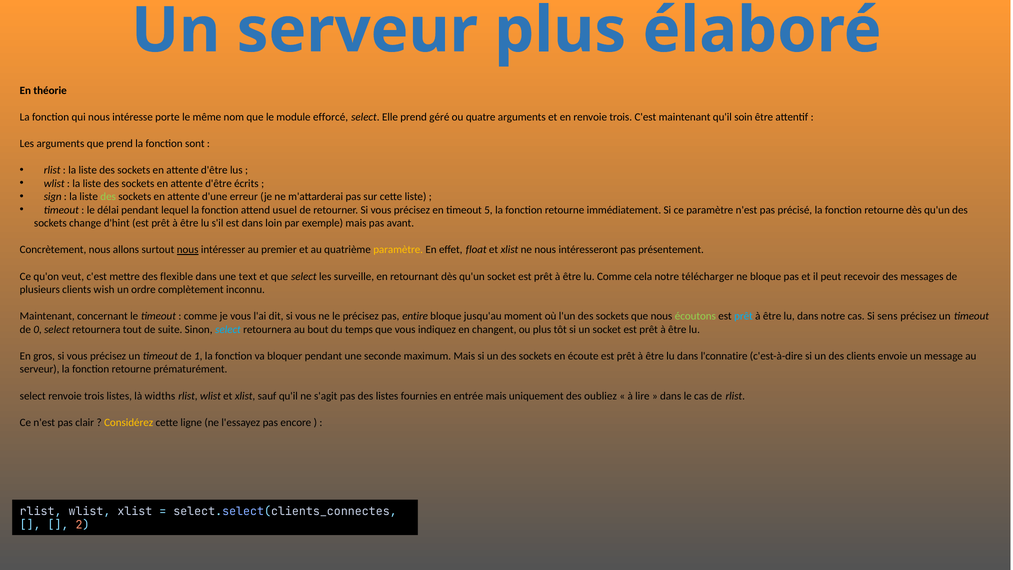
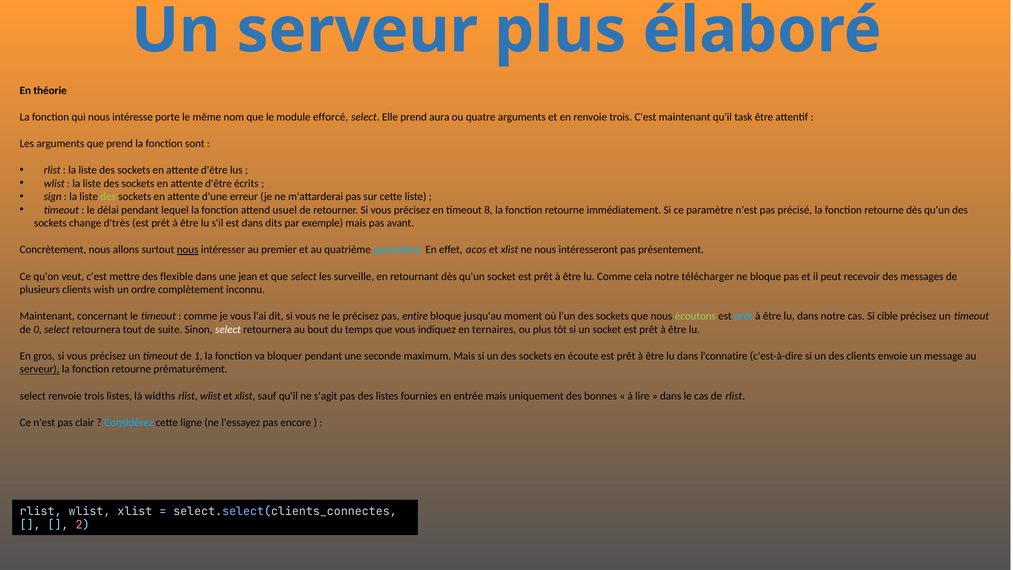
géré: géré -> aura
soin: soin -> task
5: 5 -> 8
d'hint: d'hint -> d'très
loin: loin -> dits
paramètre at (398, 250) colour: yellow -> light blue
float: float -> acos
text: text -> jean
sens: sens -> cible
select at (228, 329) colour: light blue -> white
changent: changent -> ternaires
serveur at (40, 369) underline: none -> present
oubliez: oubliez -> bonnes
Considérez colour: yellow -> light blue
